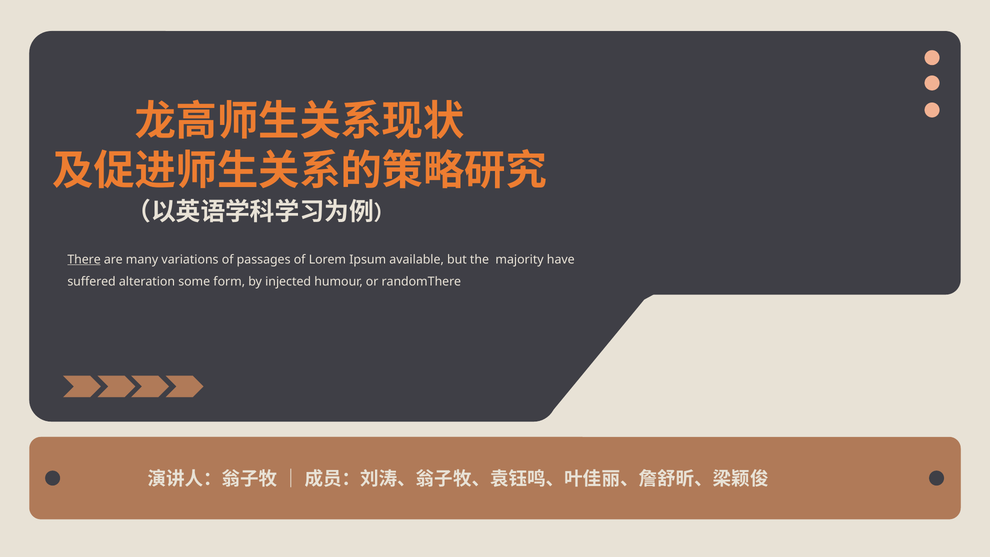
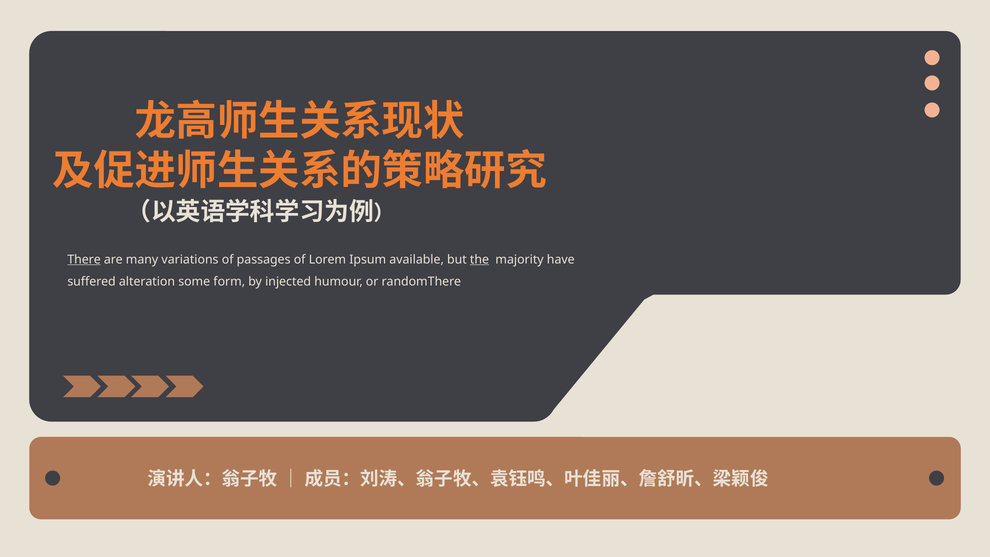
the underline: none -> present
